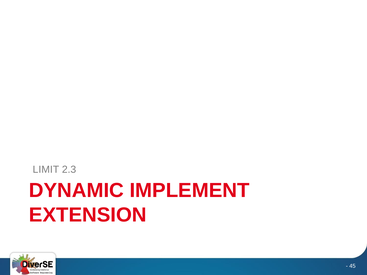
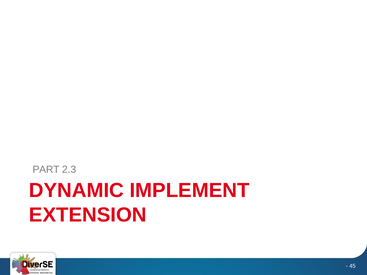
LIMIT: LIMIT -> PART
